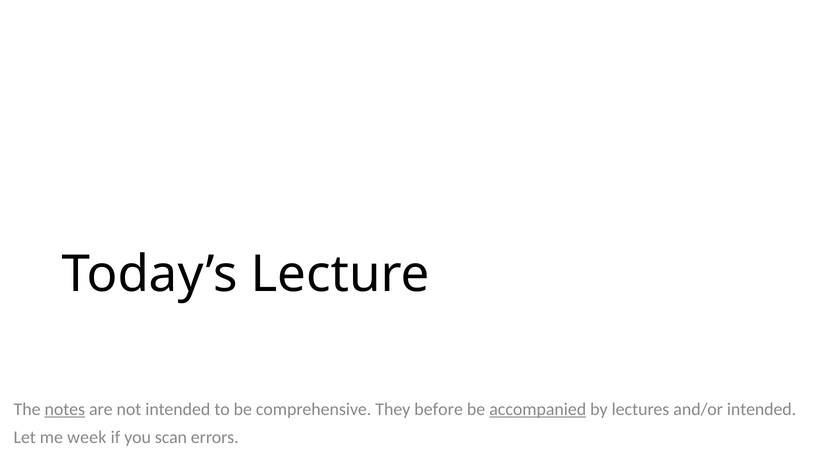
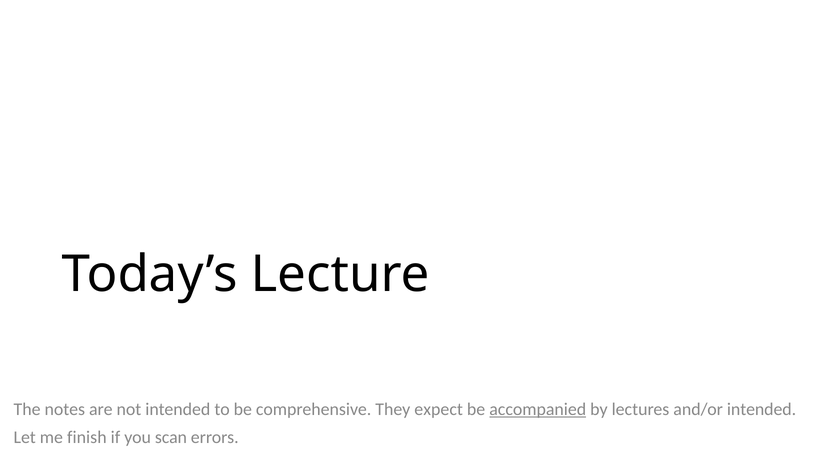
notes underline: present -> none
before: before -> expect
week: week -> finish
